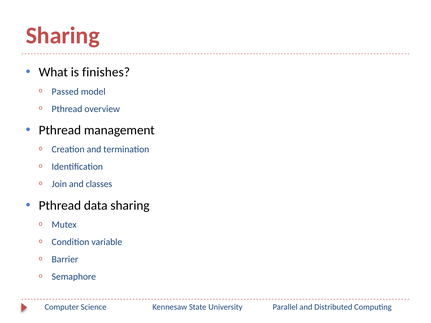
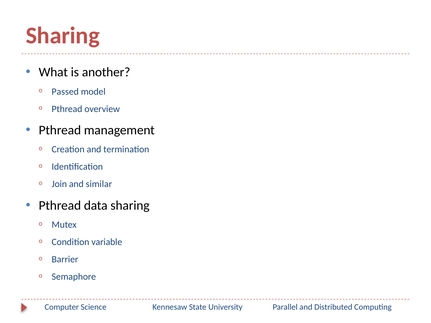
finishes: finishes -> another
classes: classes -> similar
